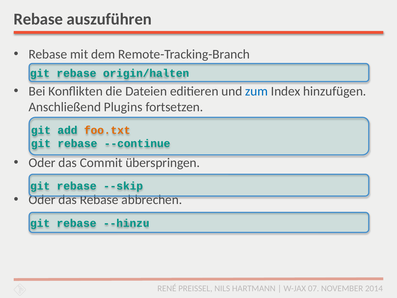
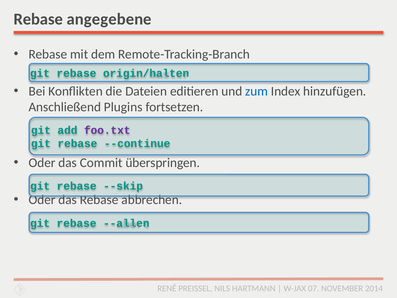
auszuführen: auszuführen -> angegebene
foo.txt colour: orange -> purple
--hinzu: --hinzu -> --allen
